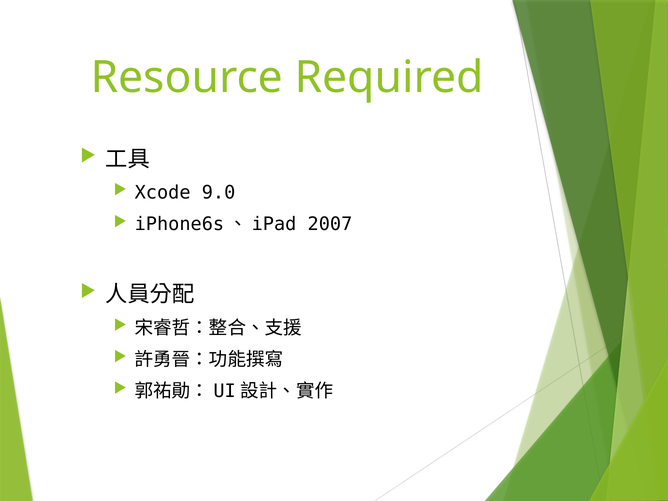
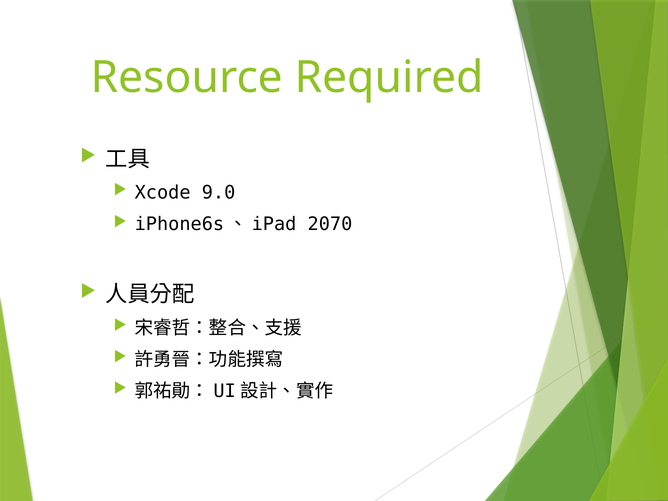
2007: 2007 -> 2070
